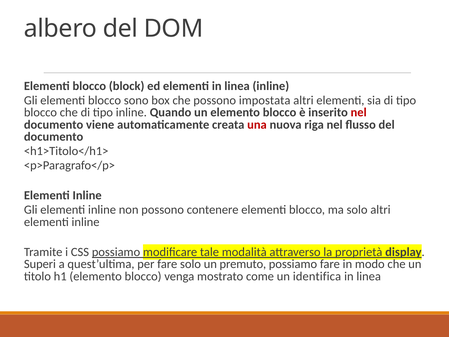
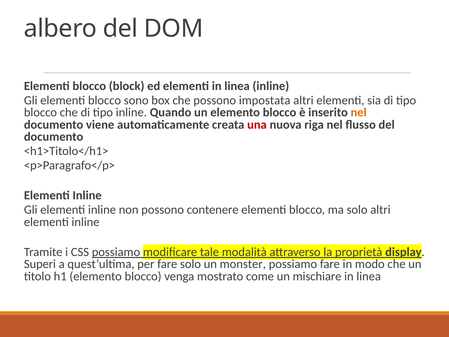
nel at (359, 112) colour: red -> orange
premuto: premuto -> monster
identifica: identifica -> mischiare
